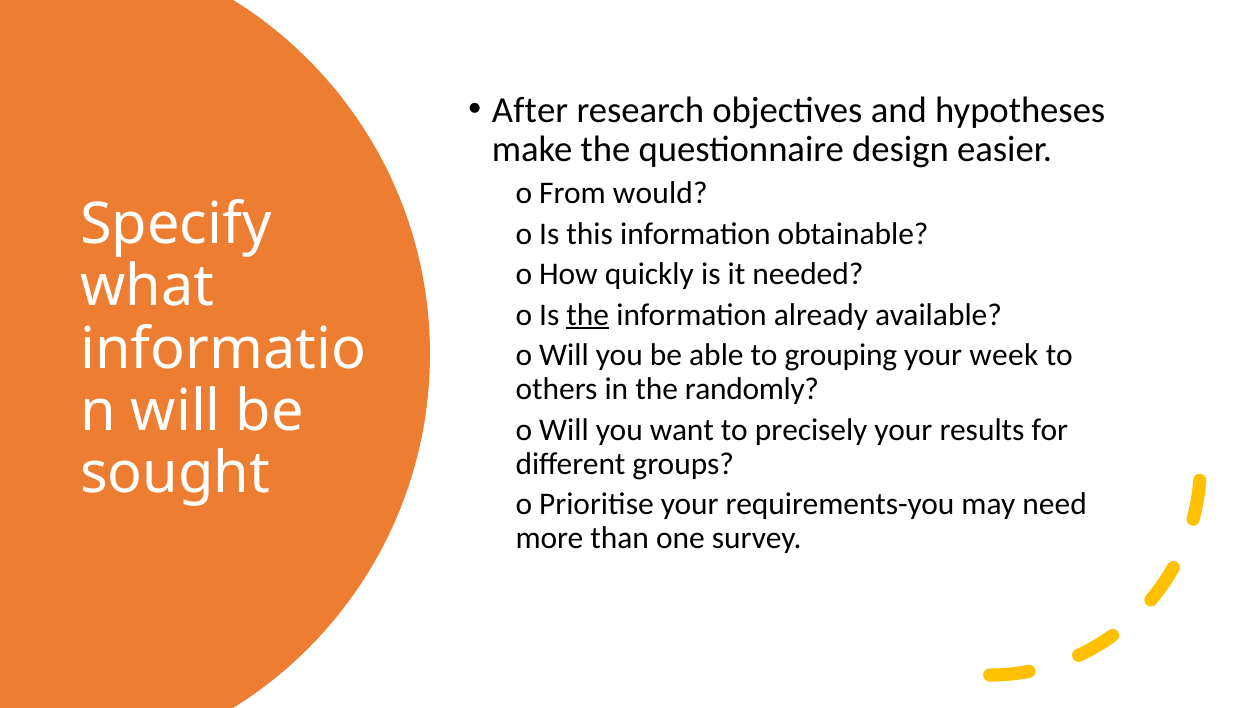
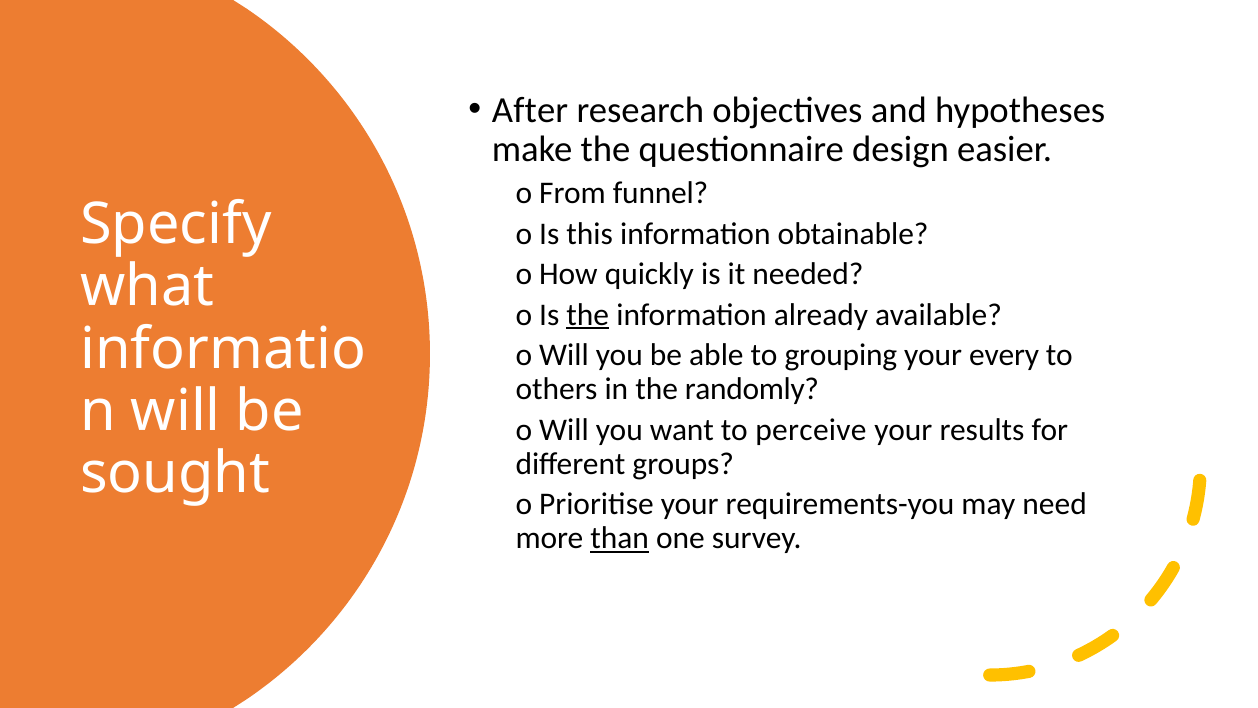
would: would -> funnel
week: week -> every
precisely: precisely -> perceive
than underline: none -> present
